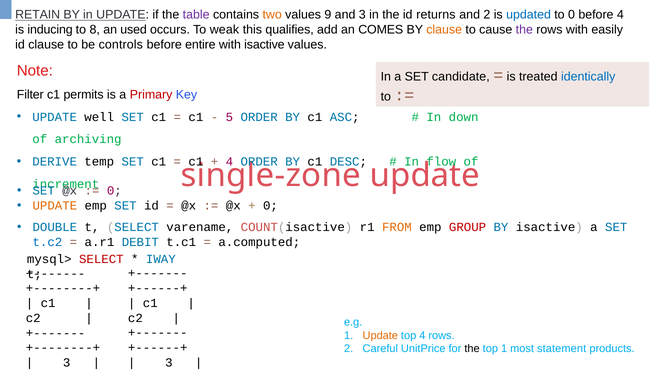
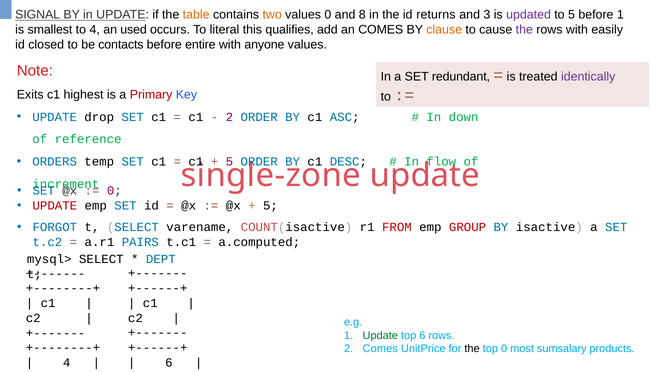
RETAIN: RETAIN -> SIGNAL
table colour: purple -> orange
values 9: 9 -> 0
and 3: 3 -> 8
and 2: 2 -> 3
updated colour: blue -> purple
to 0: 0 -> 5
before 4: 4 -> 1
inducing: inducing -> smallest
to 8: 8 -> 4
weak: weak -> literal
id clause: clause -> closed
controls: controls -> contacts
with isactive: isactive -> anyone
candidate: candidate -> redundant
identically colour: blue -> purple
Filter: Filter -> Exits
permits: permits -> highest
well: well -> drop
5 at (229, 117): 5 -> 2
archiving: archiving -> reference
DERIVE: DERIVE -> ORDERS
4 at (229, 162): 4 -> 5
UPDATE at (55, 206) colour: orange -> red
0 at (270, 206): 0 -> 5
DOUBLE: DOUBLE -> FORGOT
FROM colour: orange -> red
DEBIT: DEBIT -> PAIRS
SELECT at (101, 259) colour: red -> black
IWAY: IWAY -> DEPT
Update at (380, 335) colour: orange -> green
top 4: 4 -> 6
2 Careful: Careful -> Comes
top 1: 1 -> 0
statement: statement -> sumsalary
3 at (169, 362): 3 -> 6
3 at (67, 363): 3 -> 4
